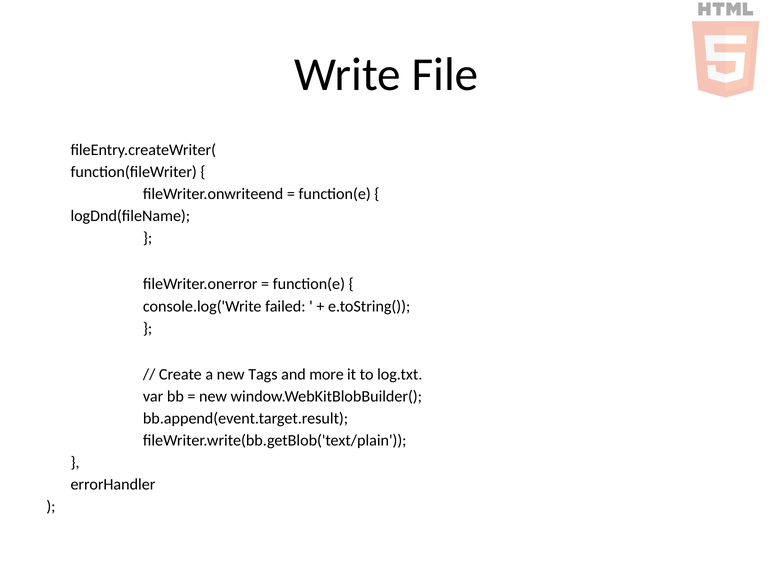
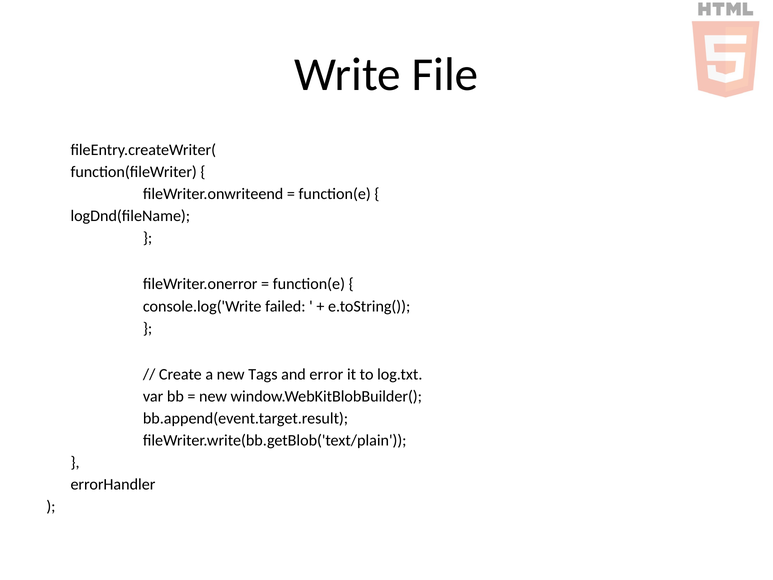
more: more -> error
